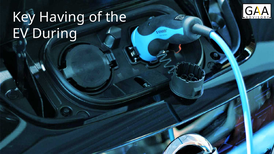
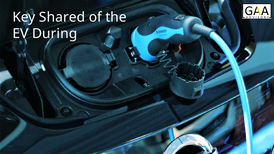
Having: Having -> Shared
